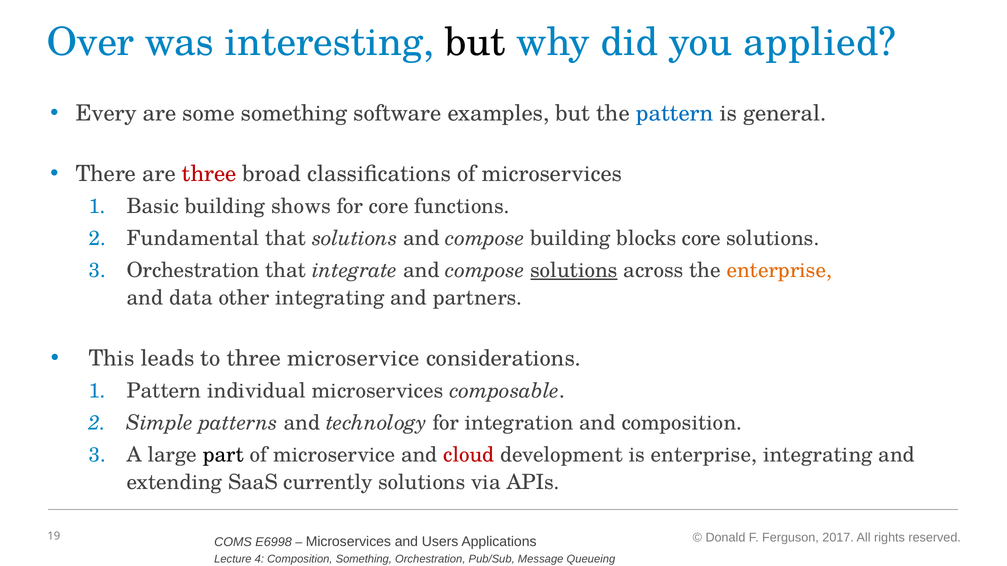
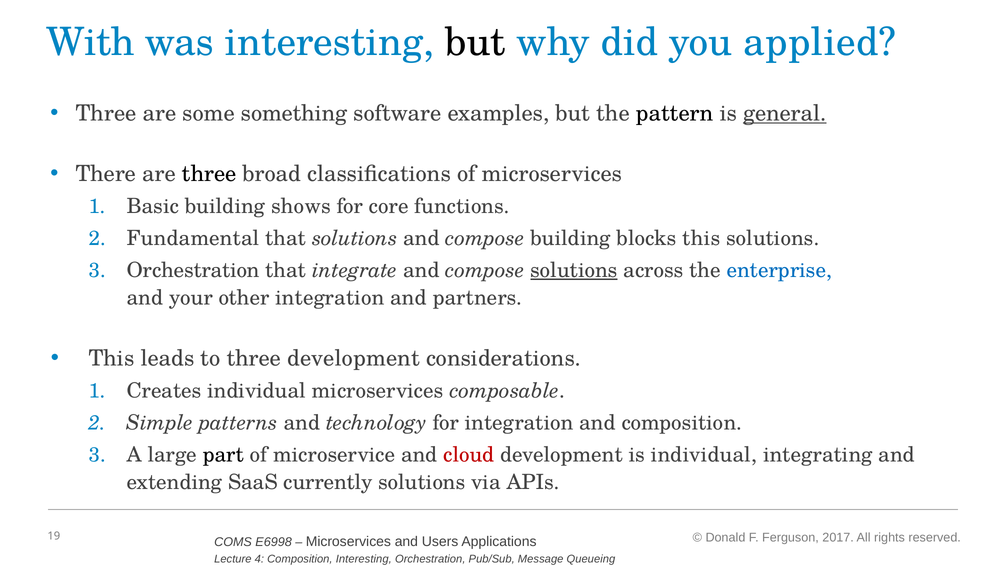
Over: Over -> With
Every at (106, 113): Every -> Three
pattern at (675, 113) colour: blue -> black
general underline: none -> present
three at (209, 174) colour: red -> black
blocks core: core -> this
enterprise at (779, 270) colour: orange -> blue
data: data -> your
other integrating: integrating -> integration
three microservice: microservice -> development
Pattern at (164, 391): Pattern -> Creates
is enterprise: enterprise -> individual
Composition Something: Something -> Interesting
